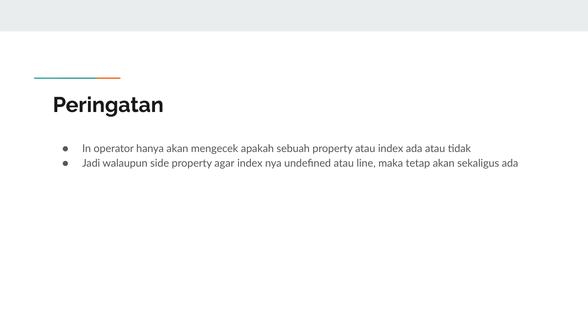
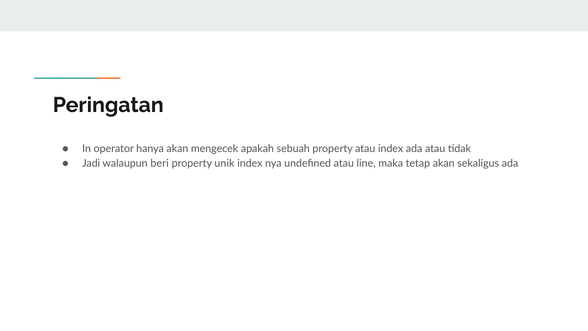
side: side -> beri
agar: agar -> unik
